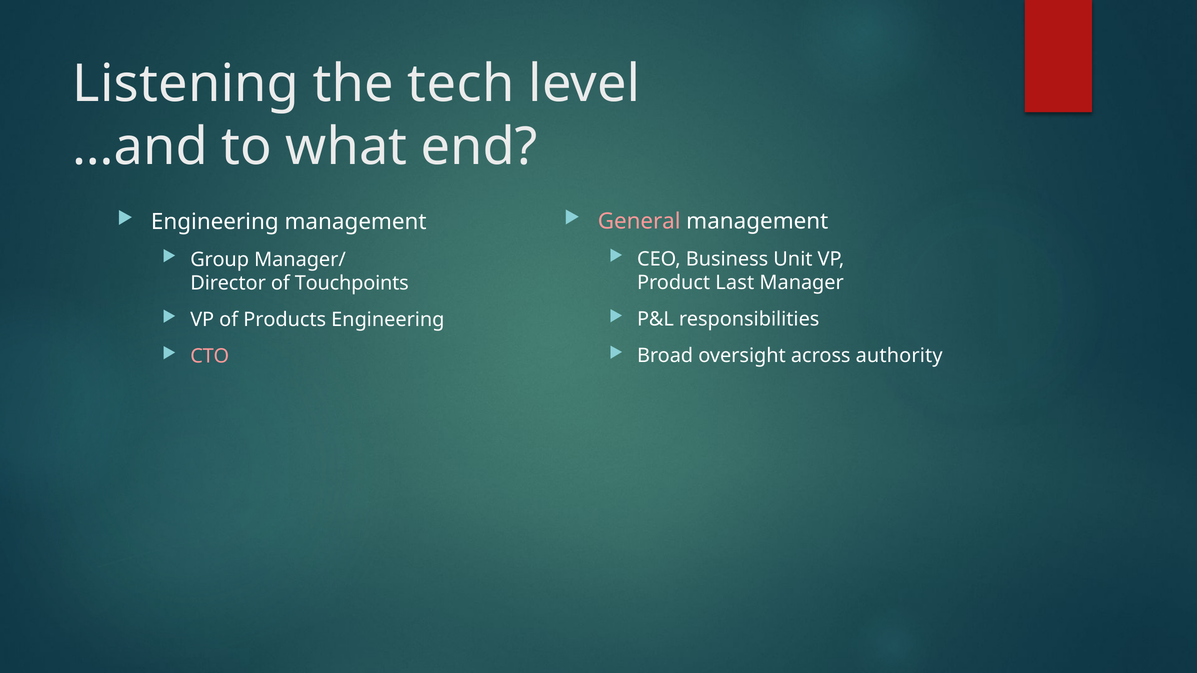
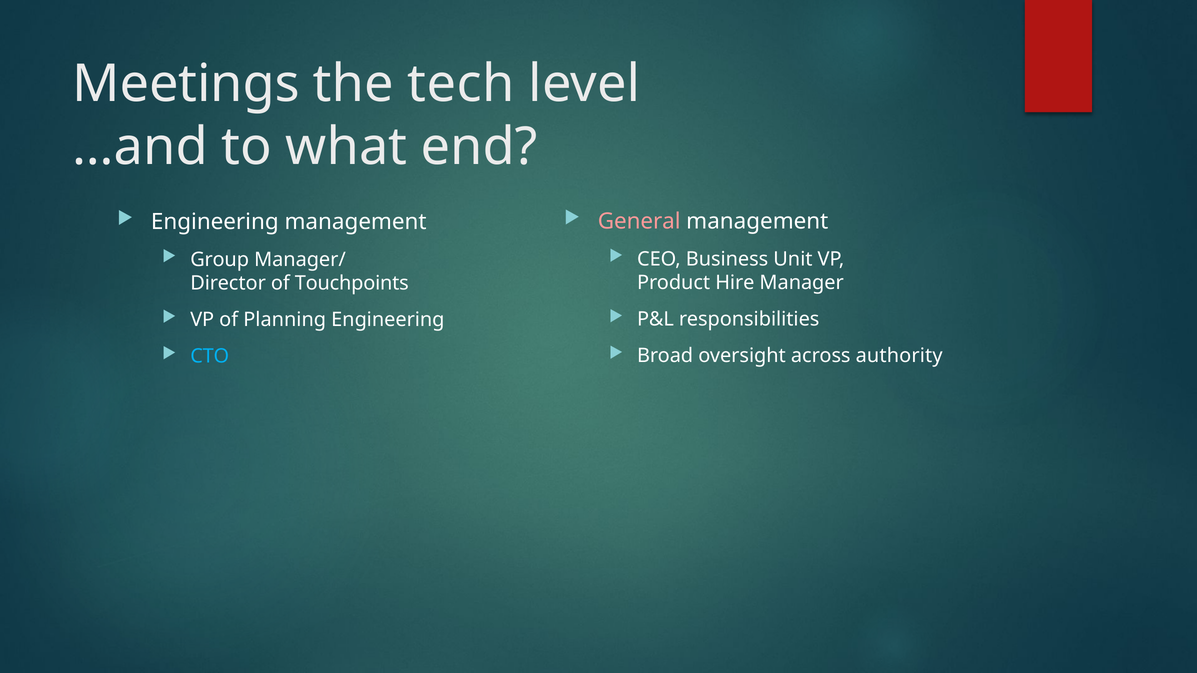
Listening: Listening -> Meetings
Last: Last -> Hire
Products: Products -> Planning
CTO colour: pink -> light blue
